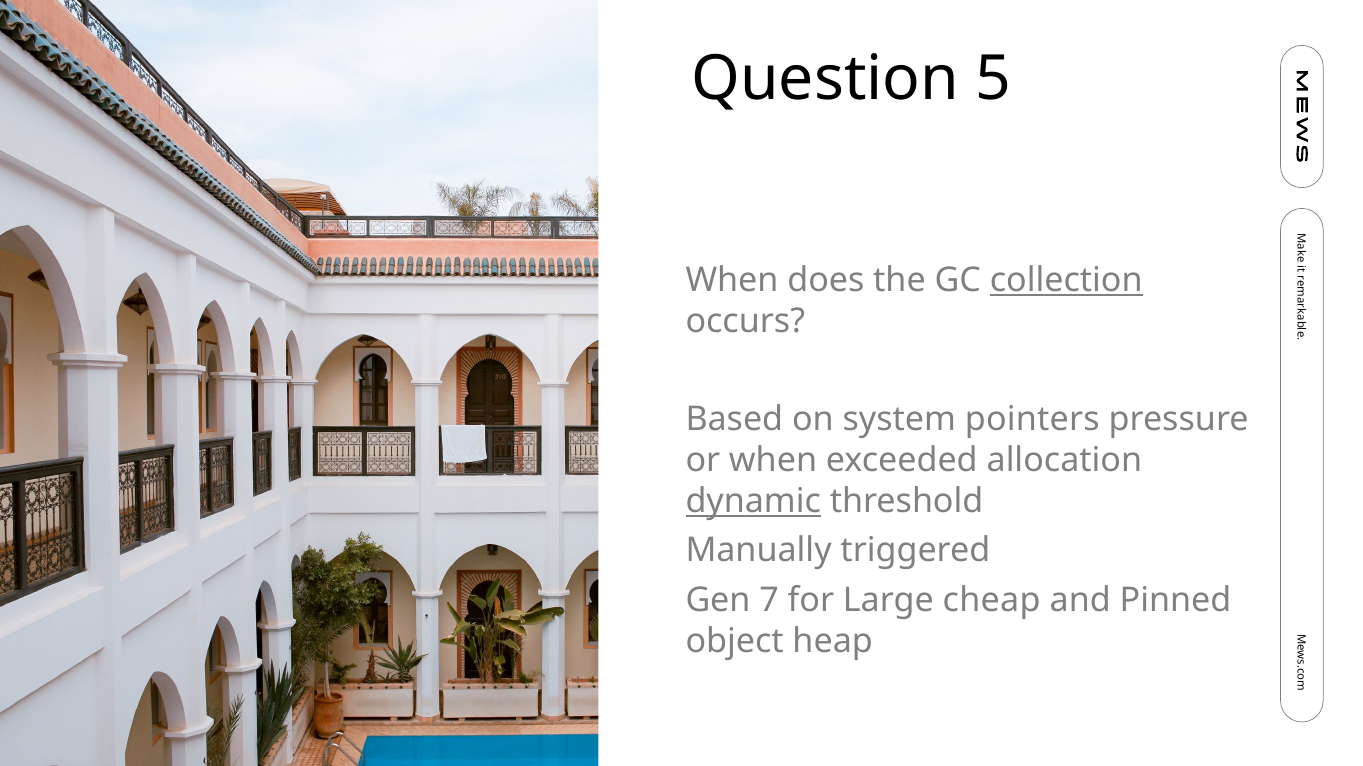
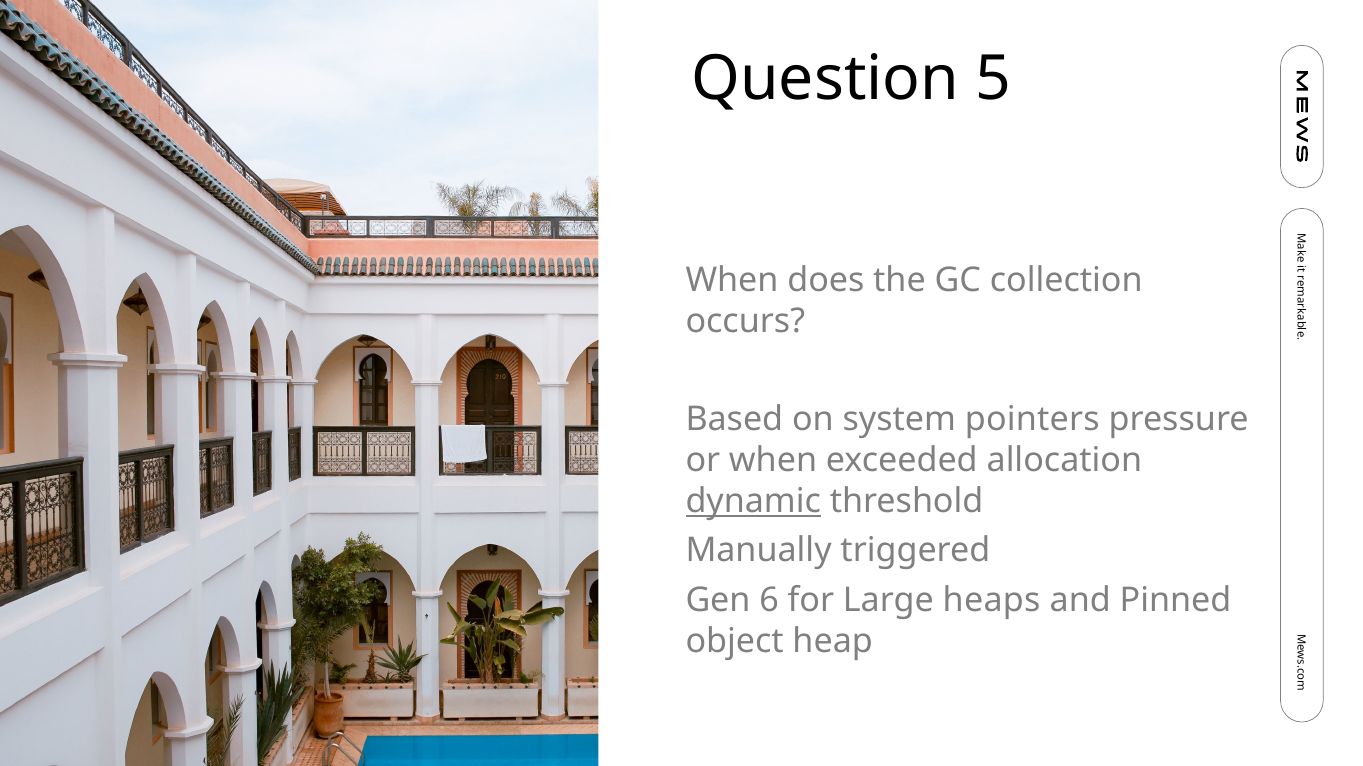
collection underline: present -> none
7: 7 -> 6
cheap: cheap -> heaps
